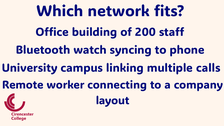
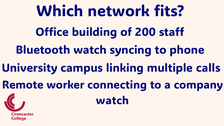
layout at (113, 101): layout -> watch
